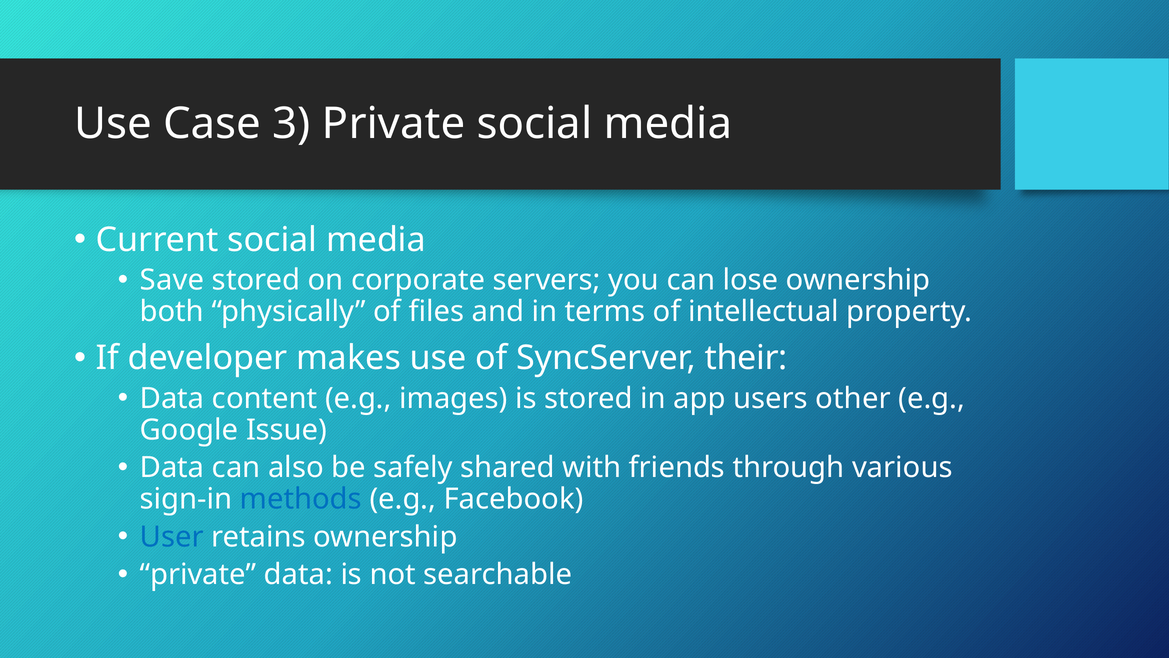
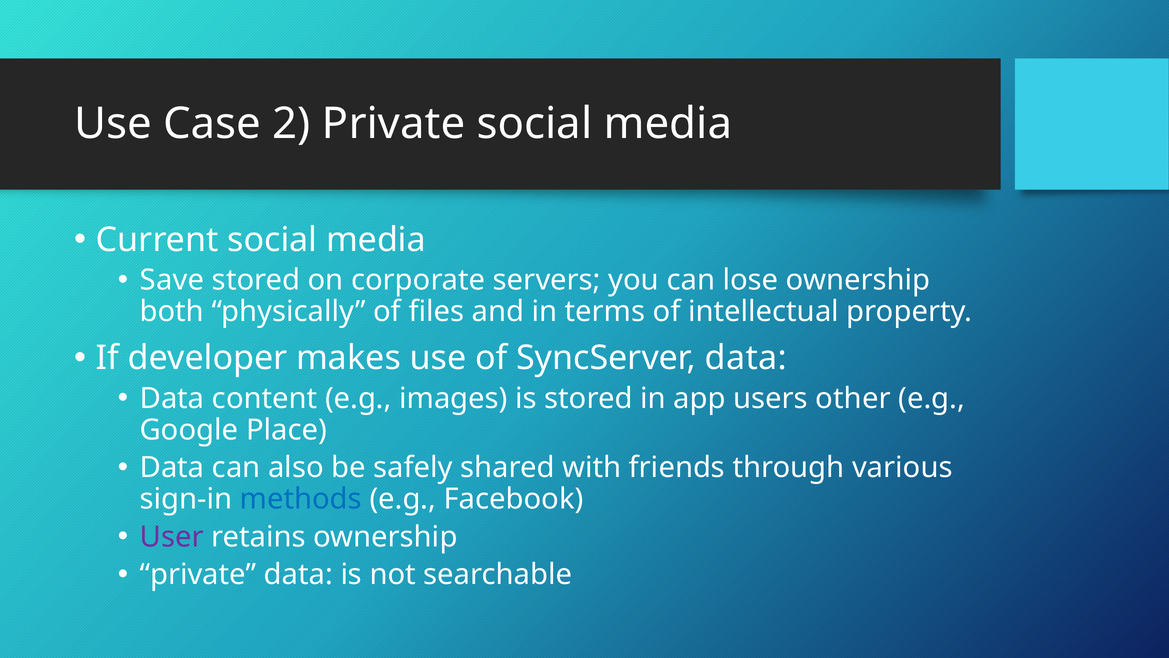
3: 3 -> 2
SyncServer their: their -> data
Issue: Issue -> Place
User colour: blue -> purple
